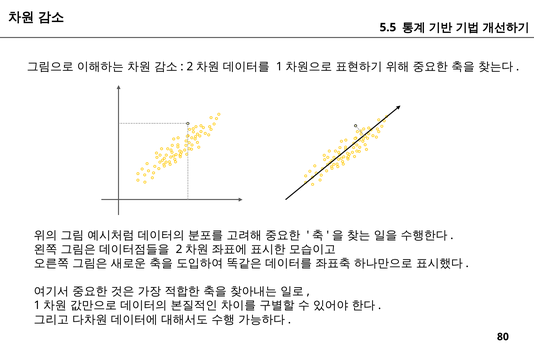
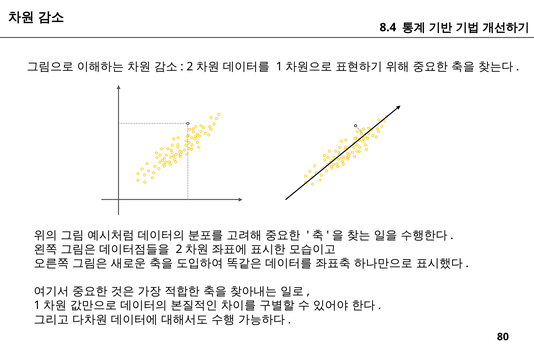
5.5: 5.5 -> 8.4
